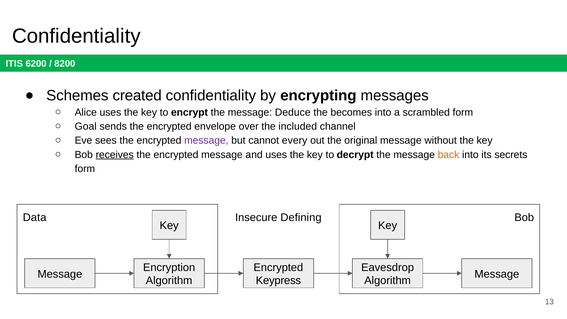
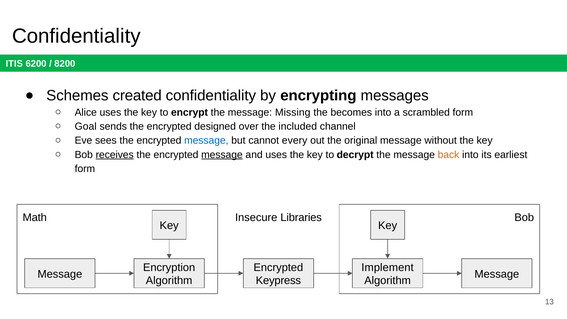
Deduce: Deduce -> Missing
envelope: envelope -> designed
message at (206, 141) colour: purple -> blue
message at (222, 155) underline: none -> present
secrets: secrets -> earliest
Data: Data -> Math
Defining: Defining -> Libraries
Eavesdrop: Eavesdrop -> Implement
